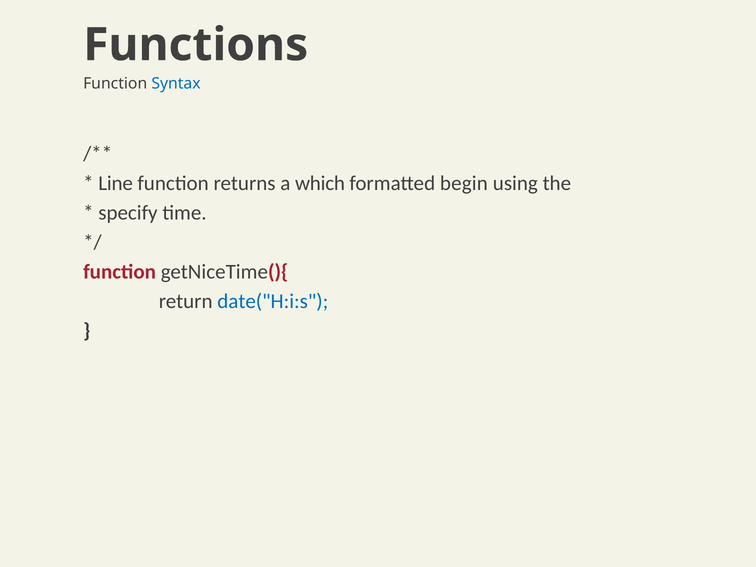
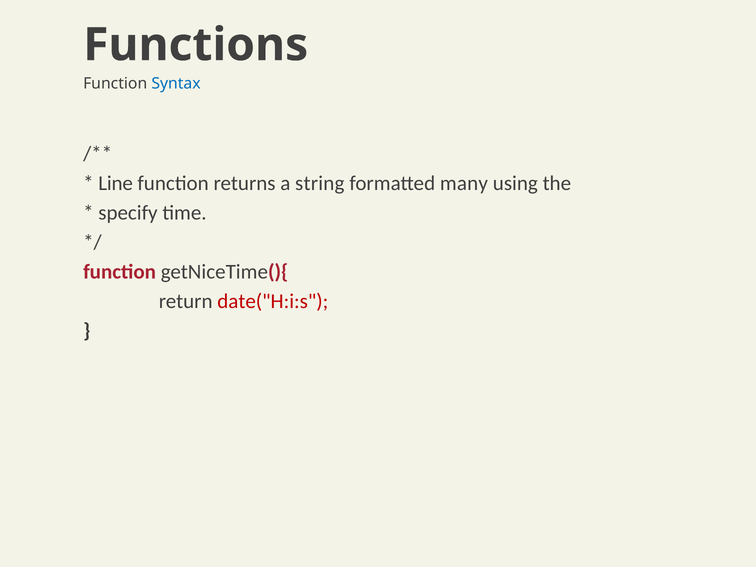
which: which -> string
begin: begin -> many
date("H:i:s colour: blue -> red
